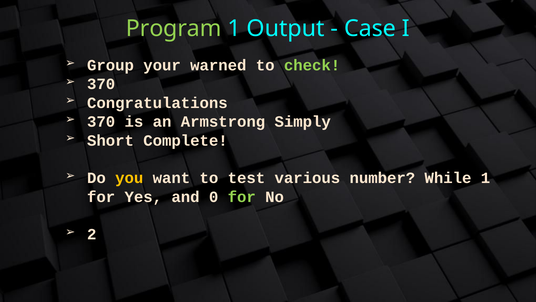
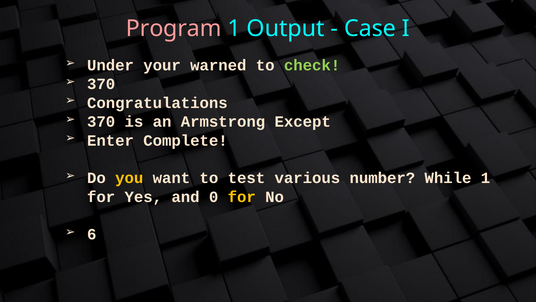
Program colour: light green -> pink
Group: Group -> Under
Simply: Simply -> Except
Short: Short -> Enter
for at (242, 197) colour: light green -> yellow
2: 2 -> 6
